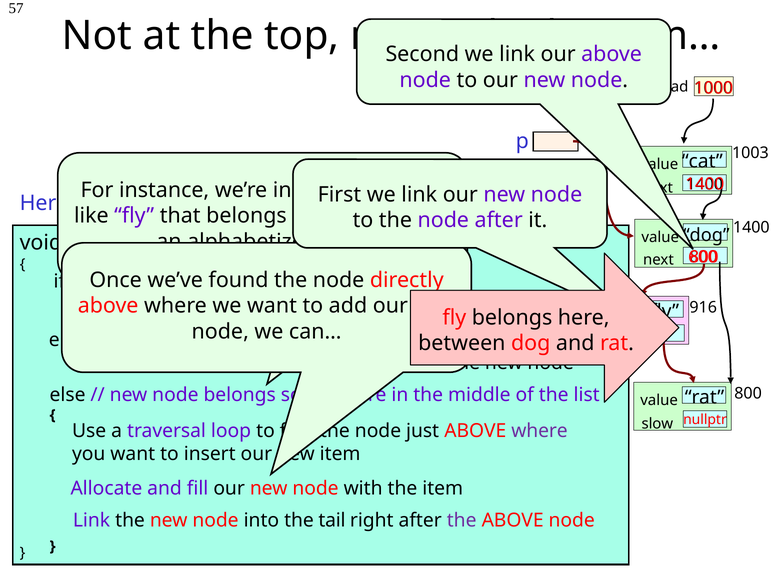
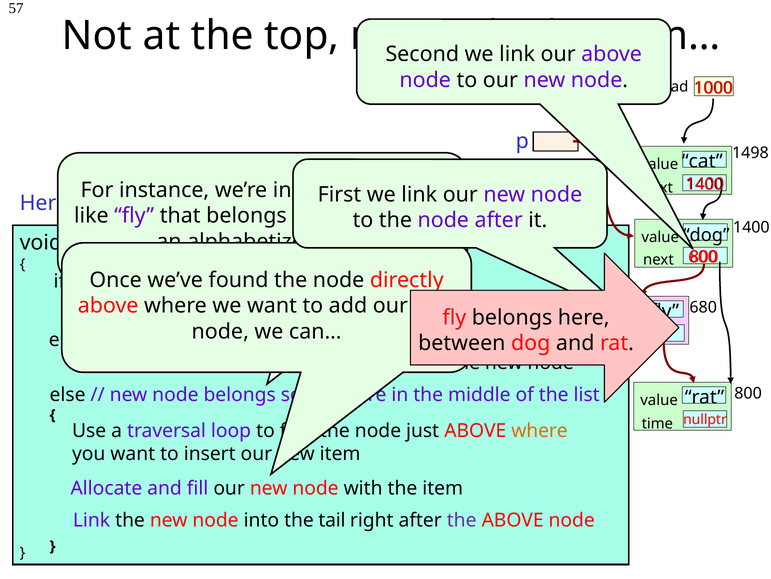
1003: 1003 -> 1498
916: 916 -> 680
slow: slow -> time
where at (539, 430) colour: purple -> orange
